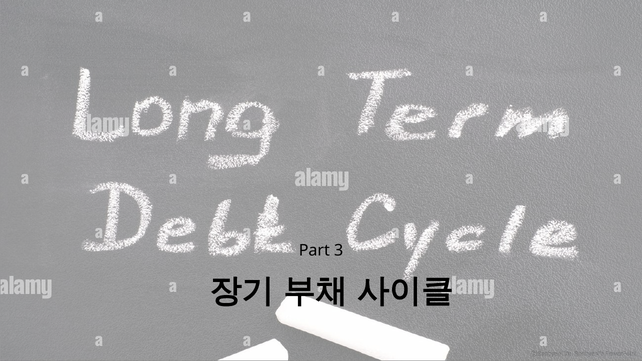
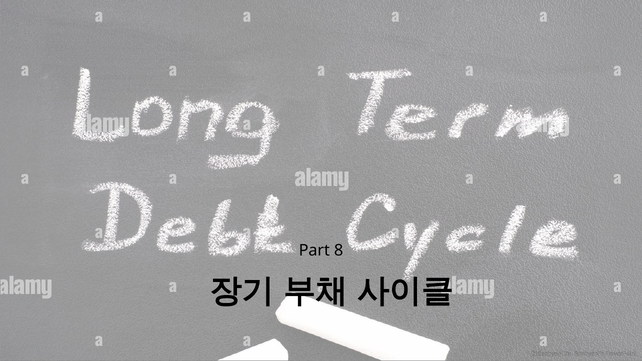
3: 3 -> 8
